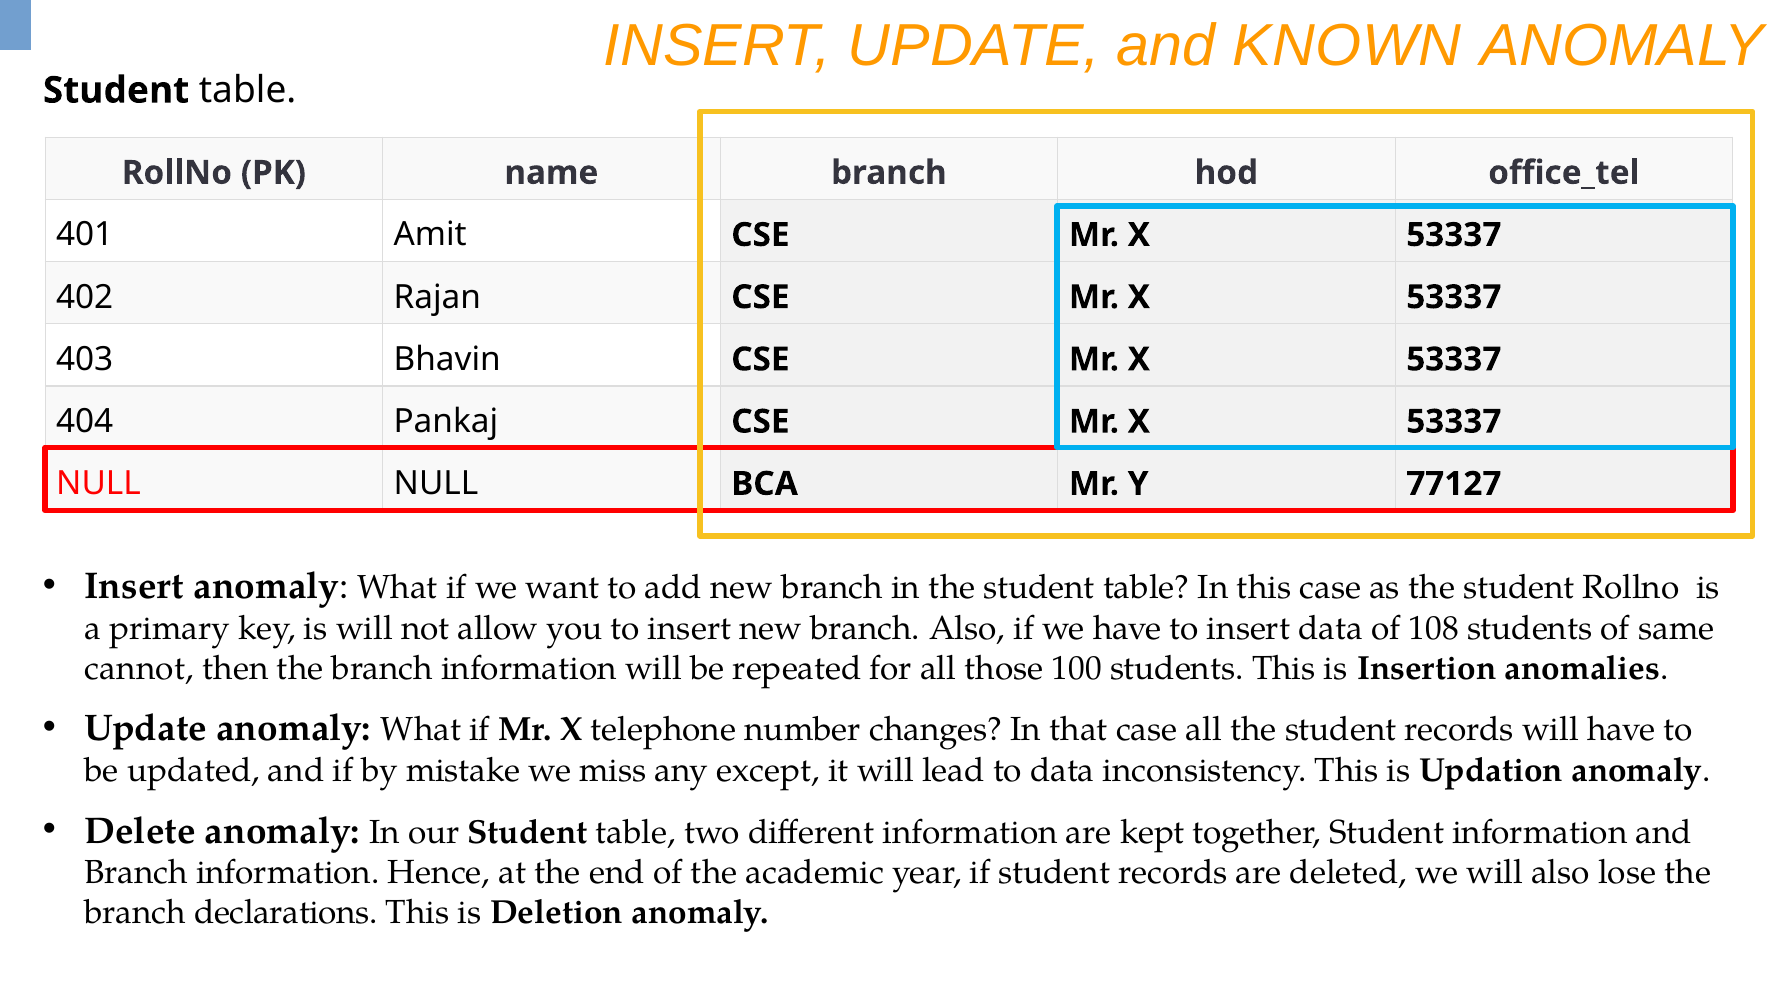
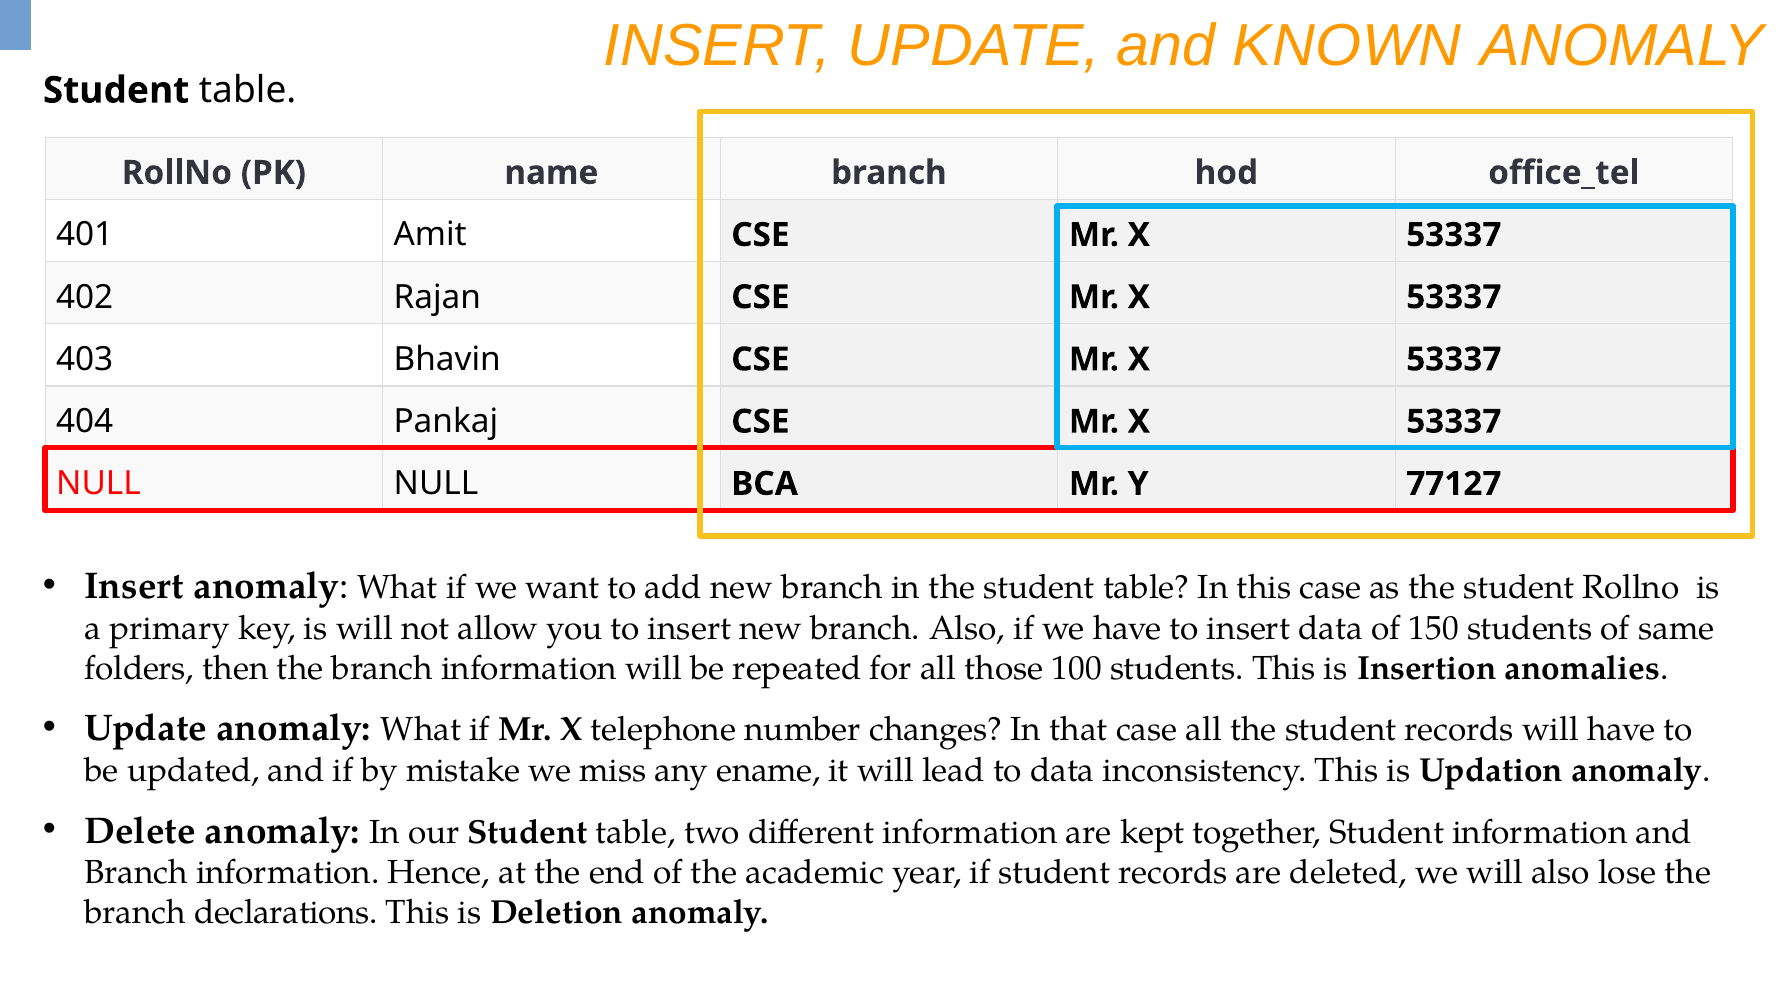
108: 108 -> 150
cannot: cannot -> folders
except: except -> ename
